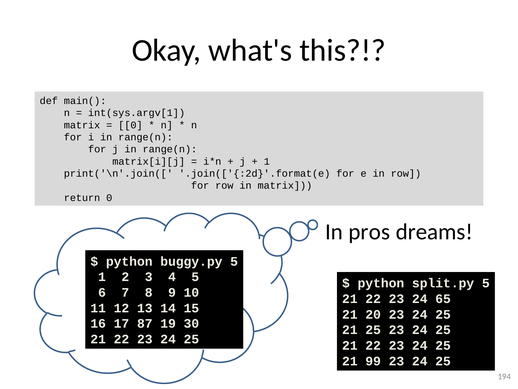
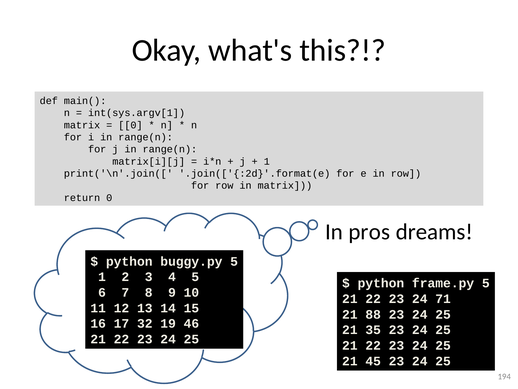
split.py: split.py -> frame.py
65: 65 -> 71
20: 20 -> 88
87: 87 -> 32
30: 30 -> 46
21 25: 25 -> 35
99: 99 -> 45
